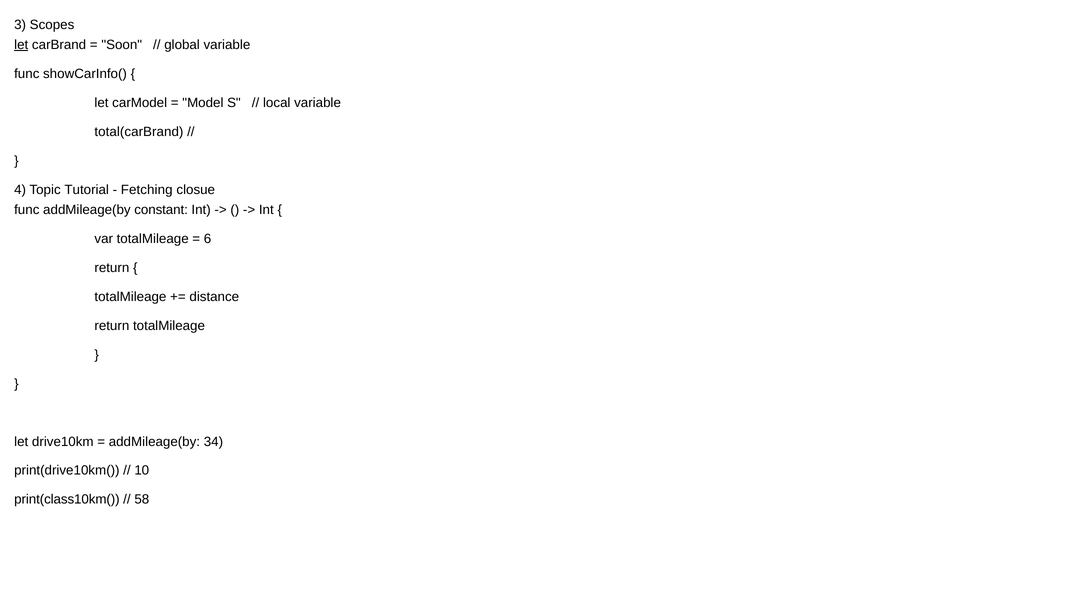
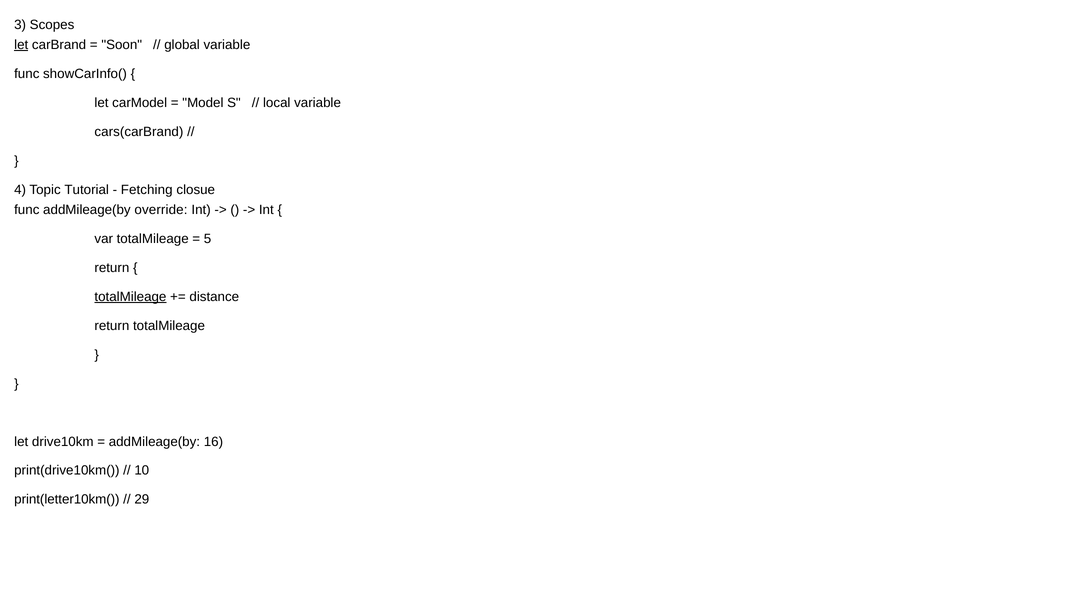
total(carBrand: total(carBrand -> cars(carBrand
constant: constant -> override
6: 6 -> 5
totalMileage at (130, 297) underline: none -> present
34: 34 -> 16
print(class10km(: print(class10km( -> print(letter10km(
58: 58 -> 29
